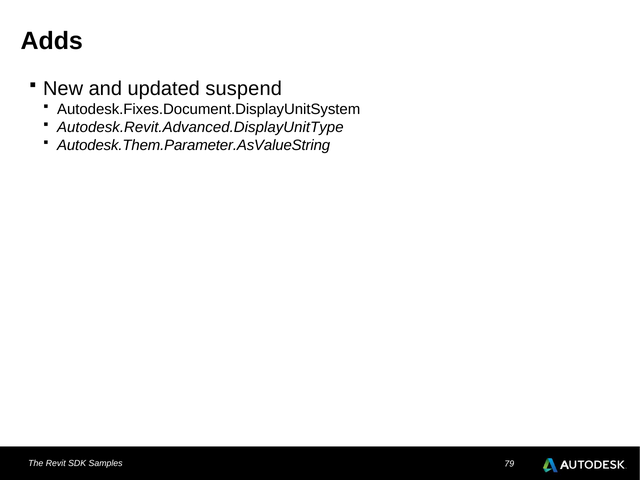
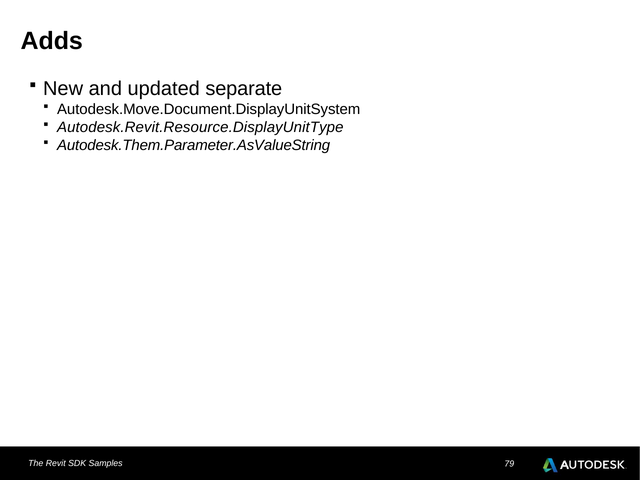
suspend: suspend -> separate
Autodesk.Fixes.Document.DisplayUnitSystem: Autodesk.Fixes.Document.DisplayUnitSystem -> Autodesk.Move.Document.DisplayUnitSystem
Autodesk.Revit.Advanced.DisplayUnitType: Autodesk.Revit.Advanced.DisplayUnitType -> Autodesk.Revit.Resource.DisplayUnitType
